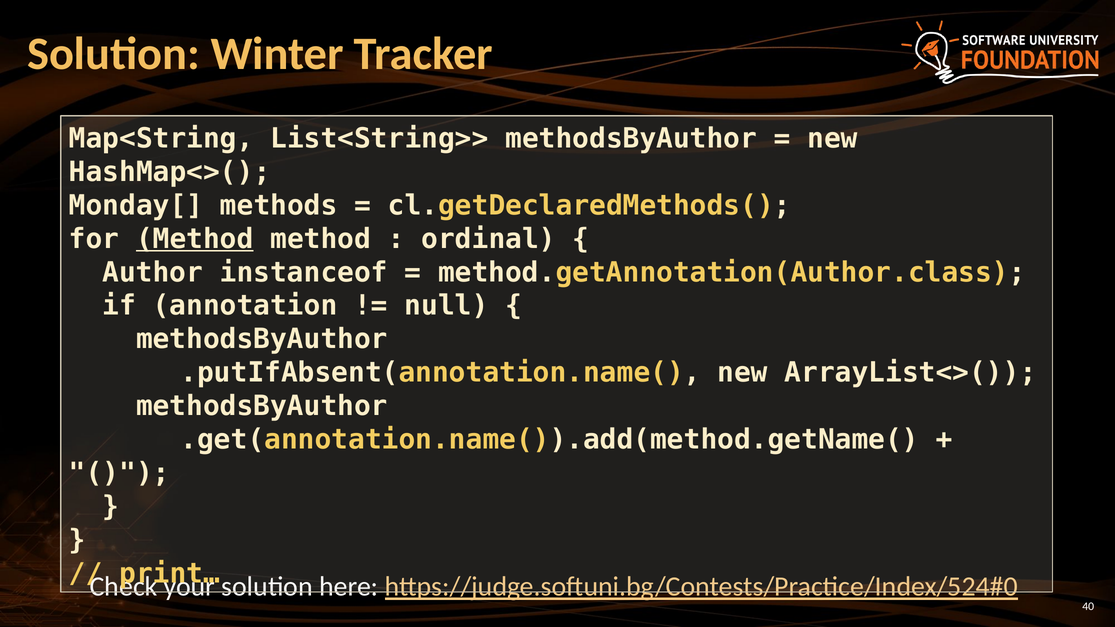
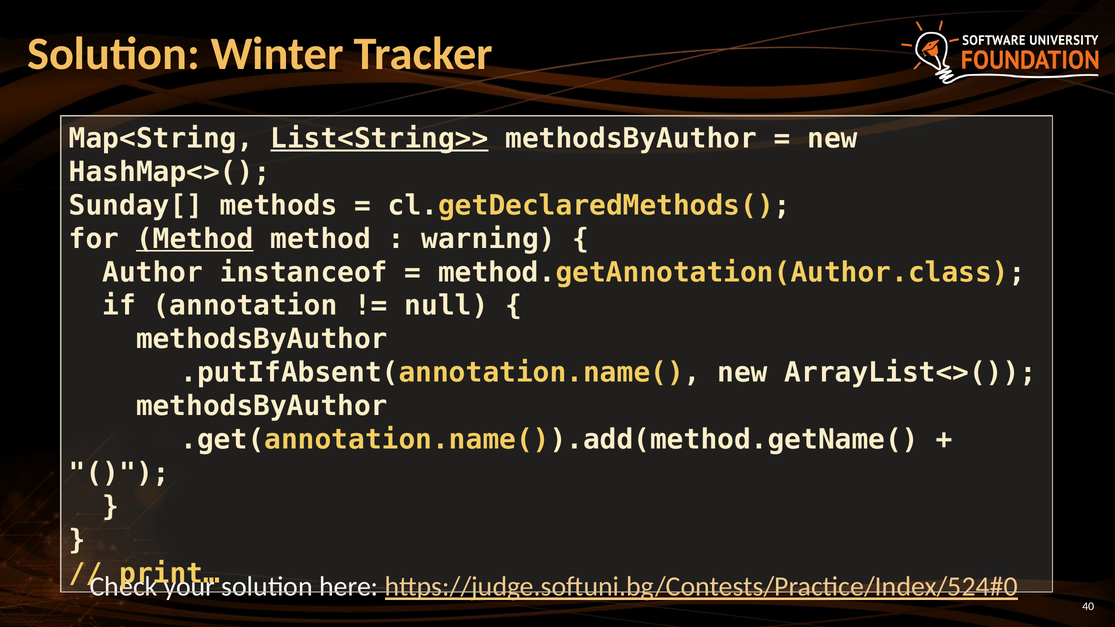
List<String>> underline: none -> present
Monday[: Monday[ -> Sunday[
ordinal: ordinal -> warning
